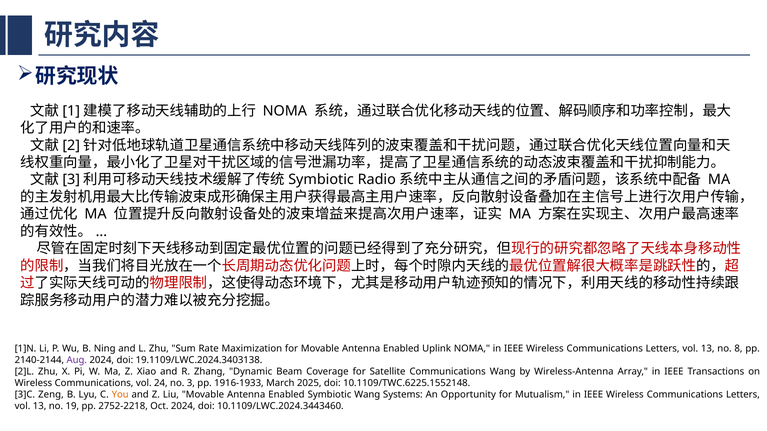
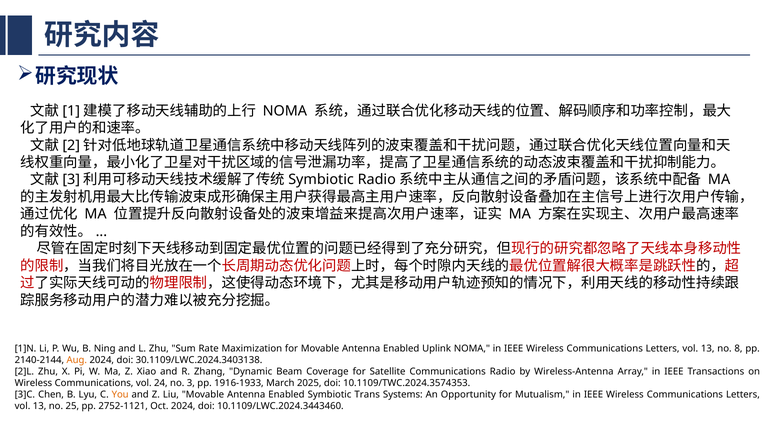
Aug colour: purple -> orange
19.1109/LWC.2024.3403138: 19.1109/LWC.2024.3403138 -> 30.1109/LWC.2024.3403138
Communications Wang: Wang -> Radio
10.1109/TWC.6225.1552148: 10.1109/TWC.6225.1552148 -> 10.1109/TWC.2024.3574353
Zeng: Zeng -> Chen
Symbiotic Wang: Wang -> Trans
19: 19 -> 25
2752-2218: 2752-2218 -> 2752-1121
